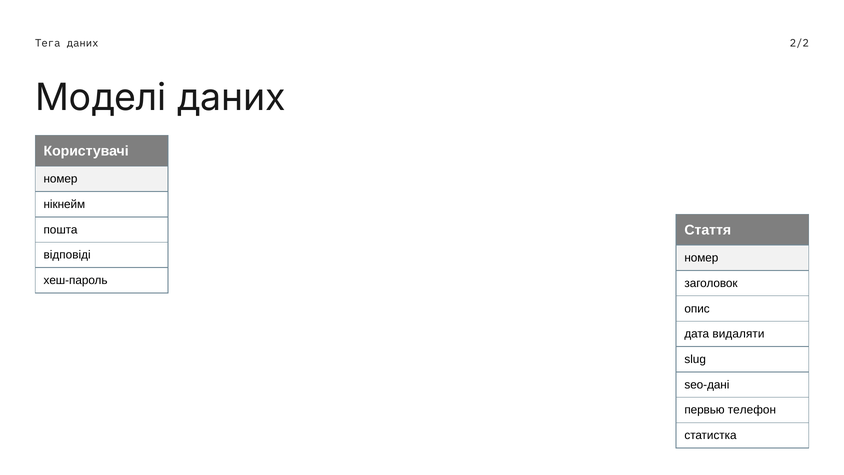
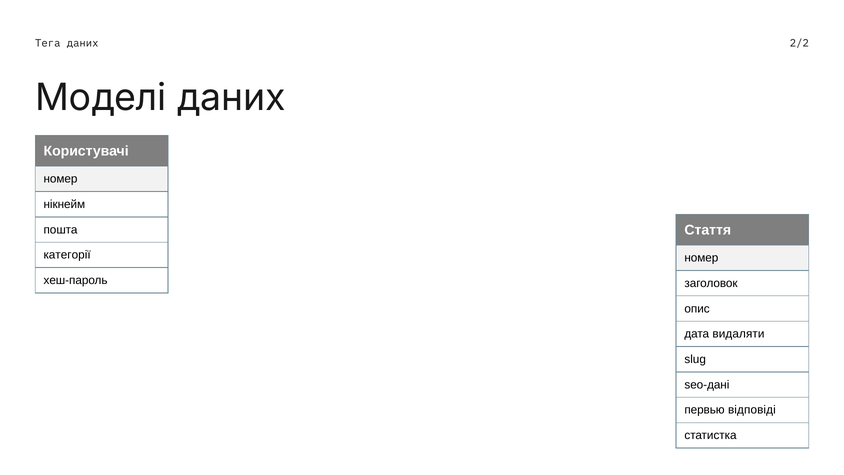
відповіді: відповіді -> категорії
телефон: телефон -> відповіді
